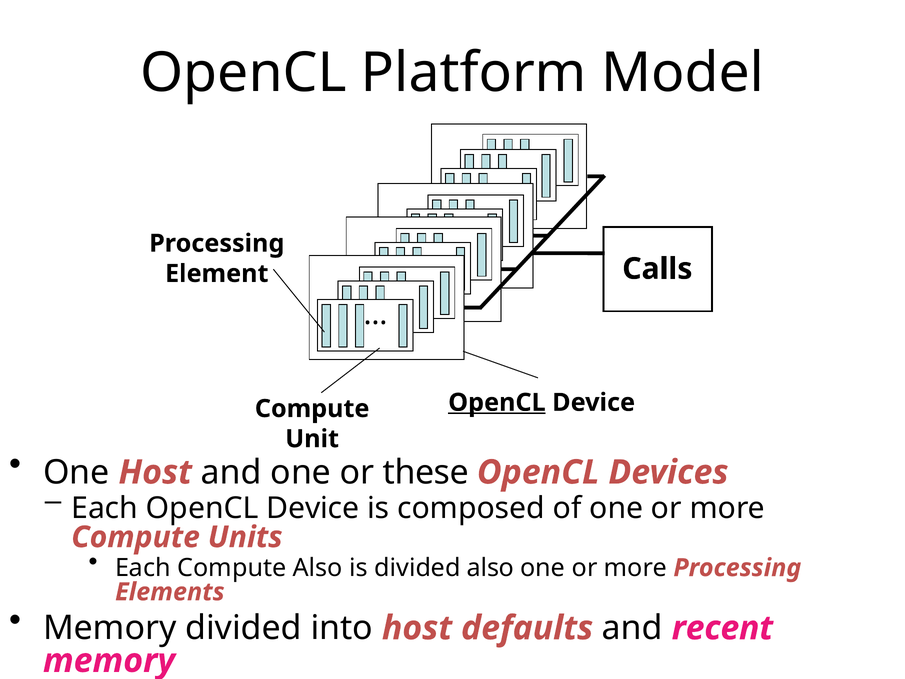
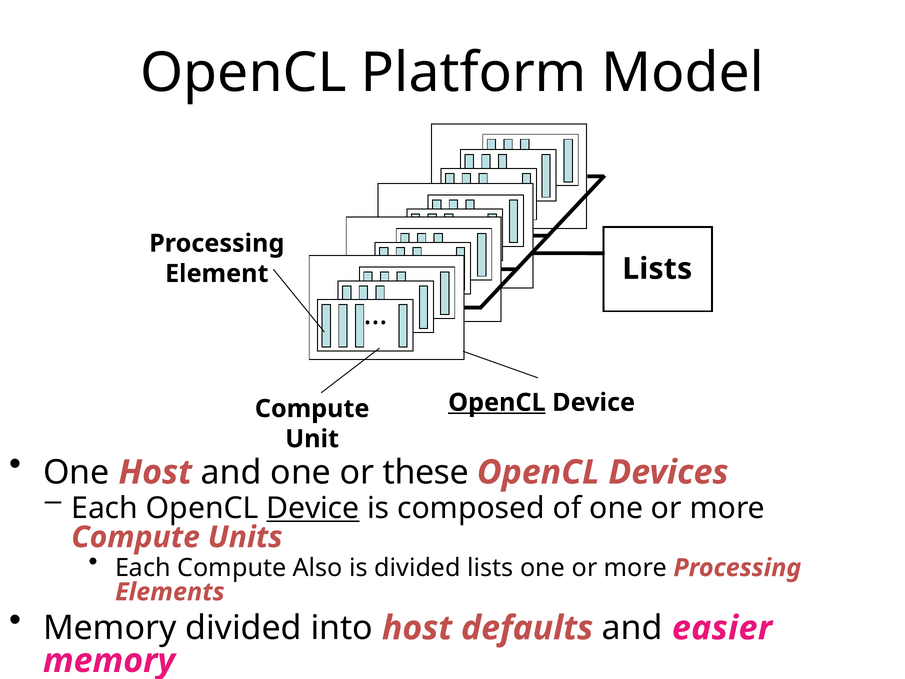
Calls at (657, 269): Calls -> Lists
Device at (313, 508) underline: none -> present
divided also: also -> lists
recent: recent -> easier
